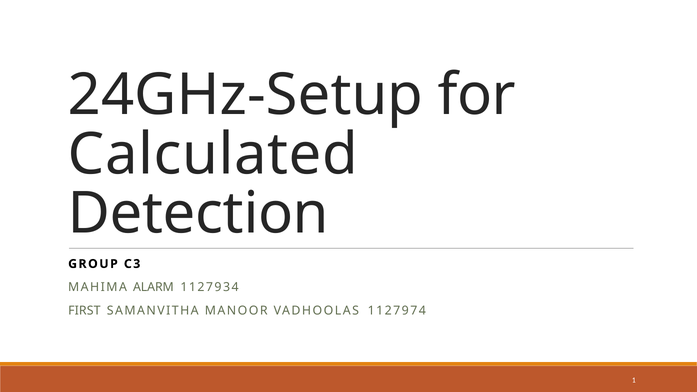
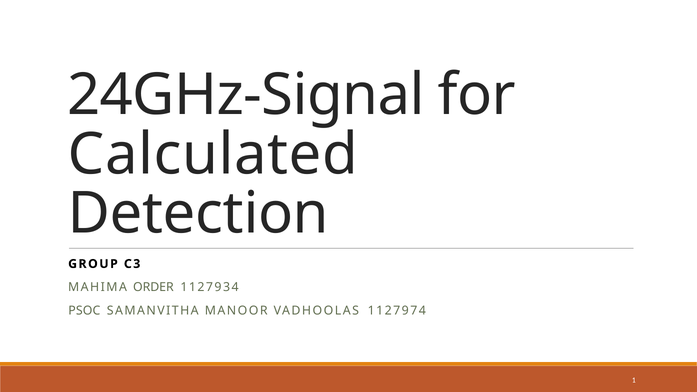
24GHz-Setup: 24GHz-Setup -> 24GHz-Signal
ALARM: ALARM -> ORDER
FIRST: FIRST -> PSOC
